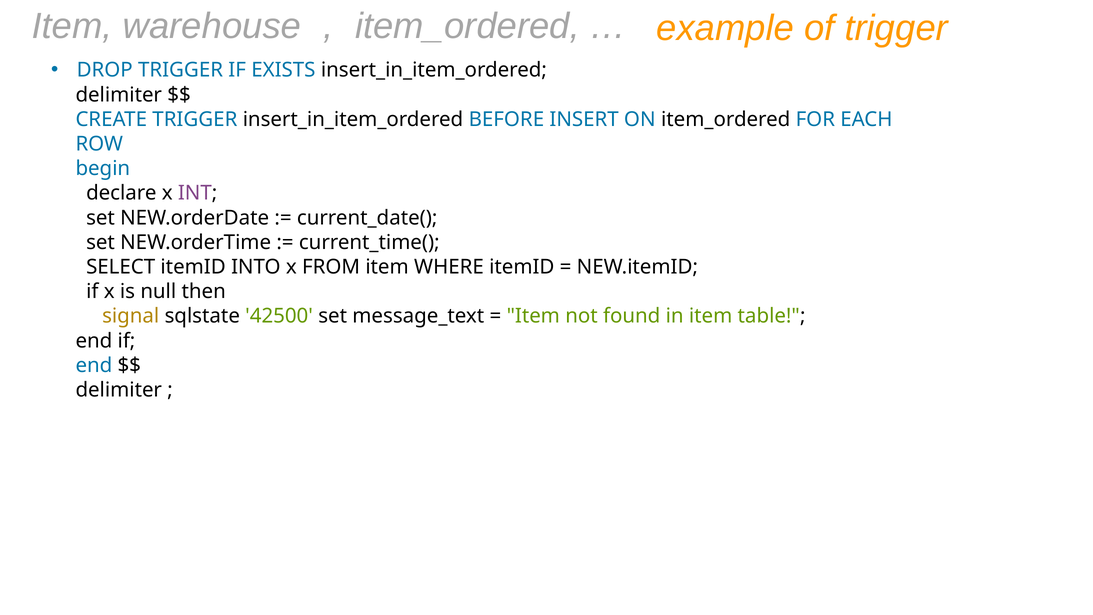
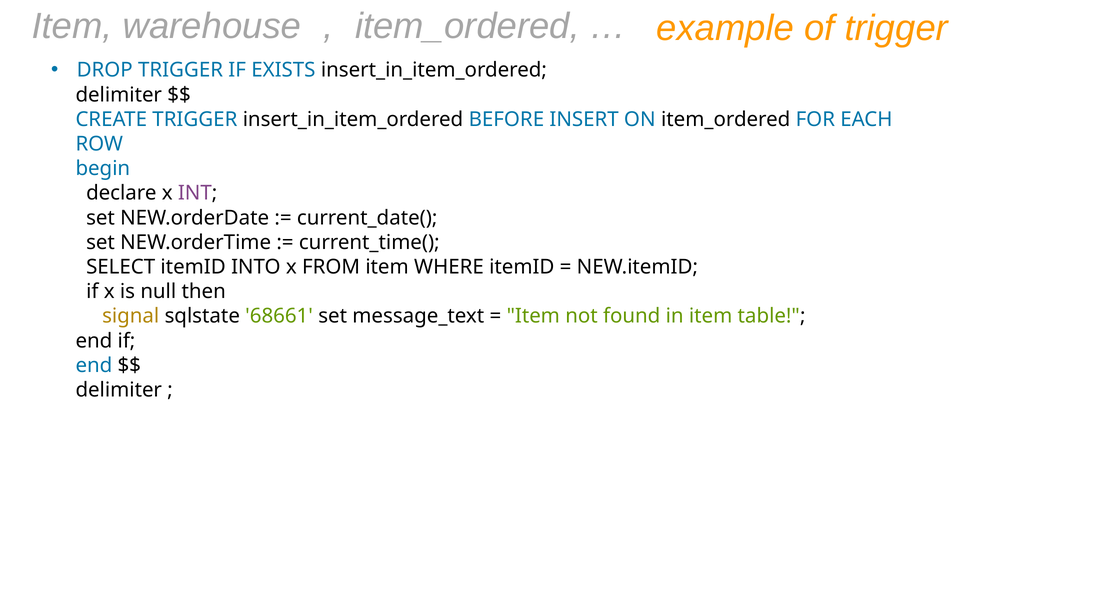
42500: 42500 -> 68661
